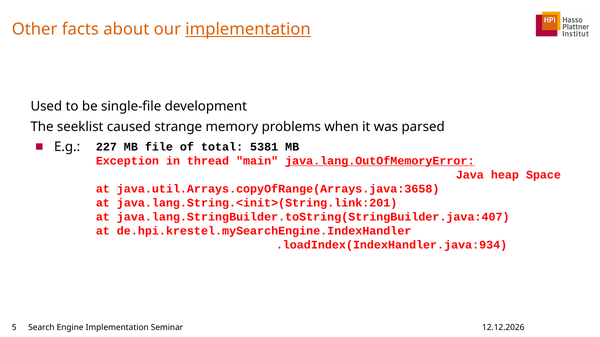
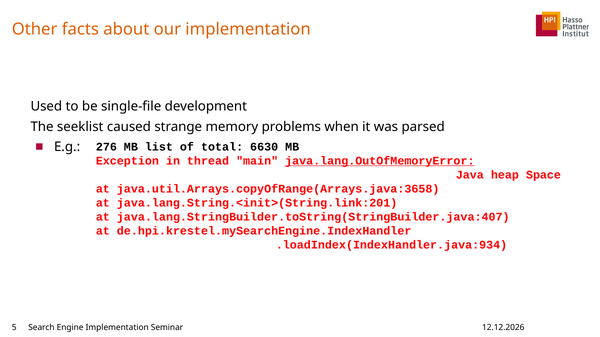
implementation at (248, 29) underline: present -> none
227: 227 -> 276
file: file -> list
5381: 5381 -> 6630
